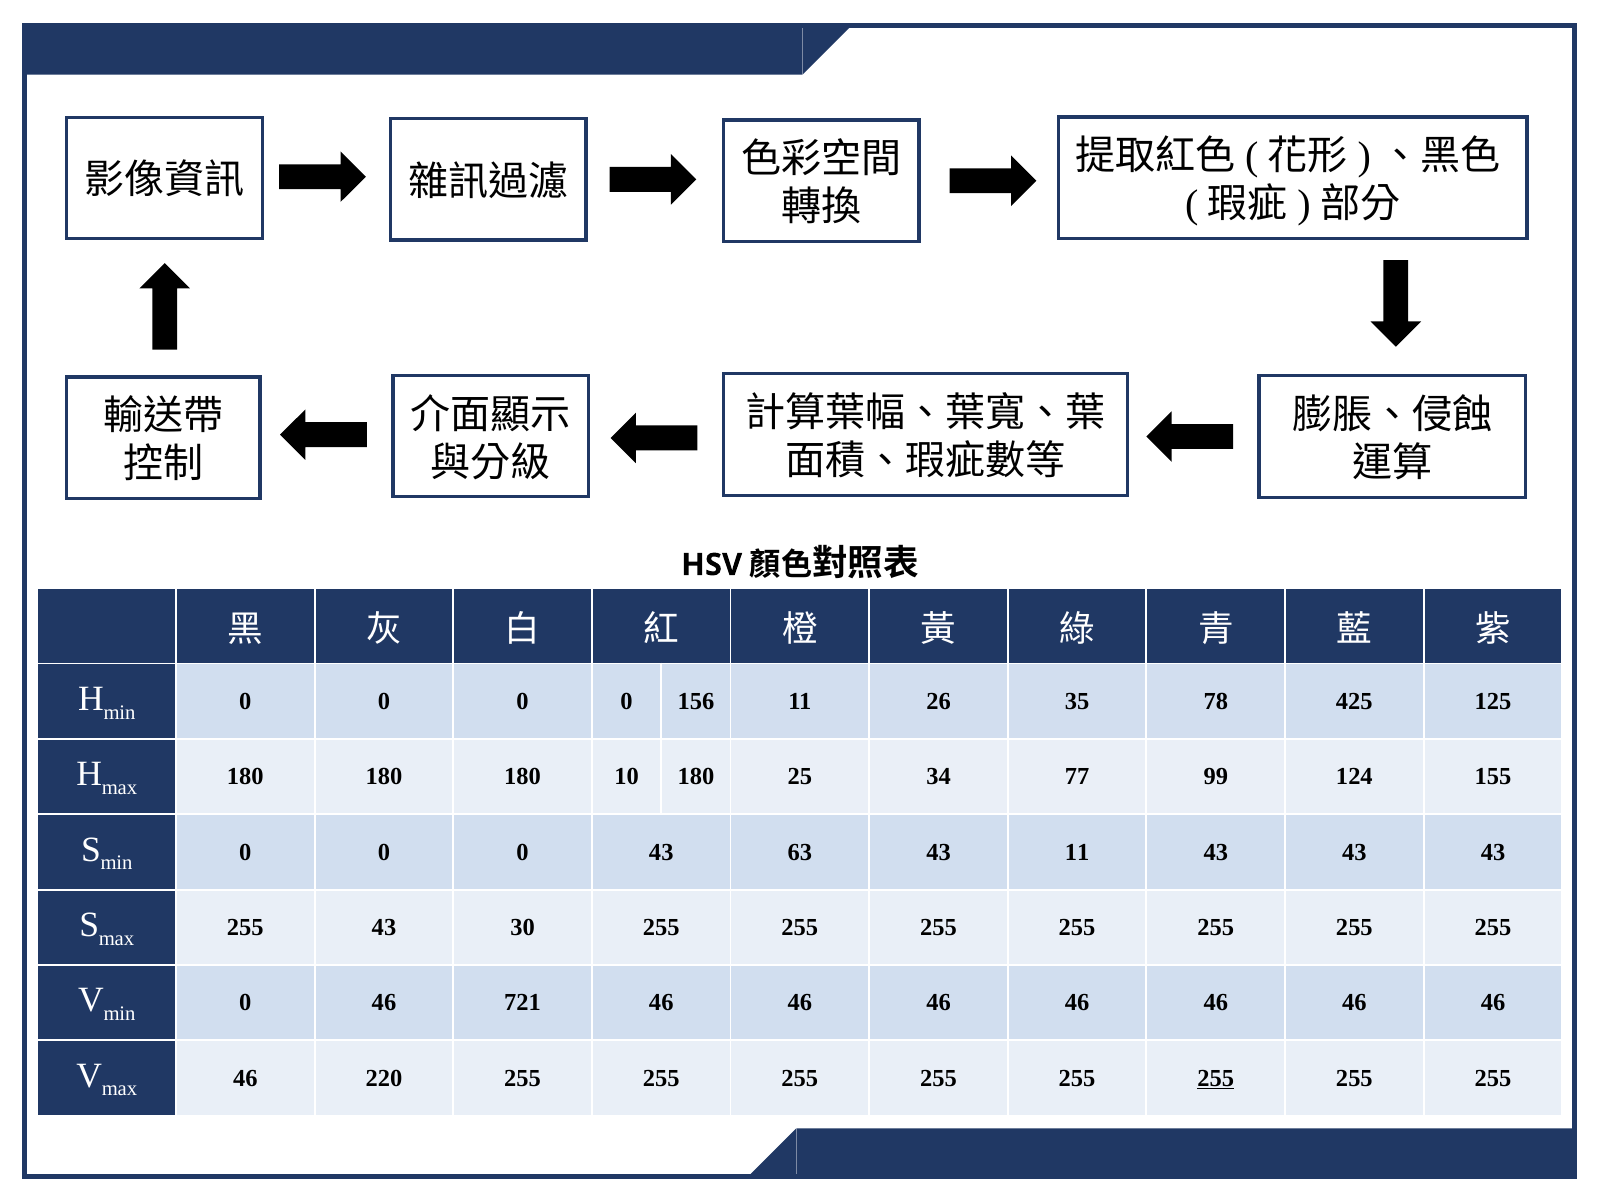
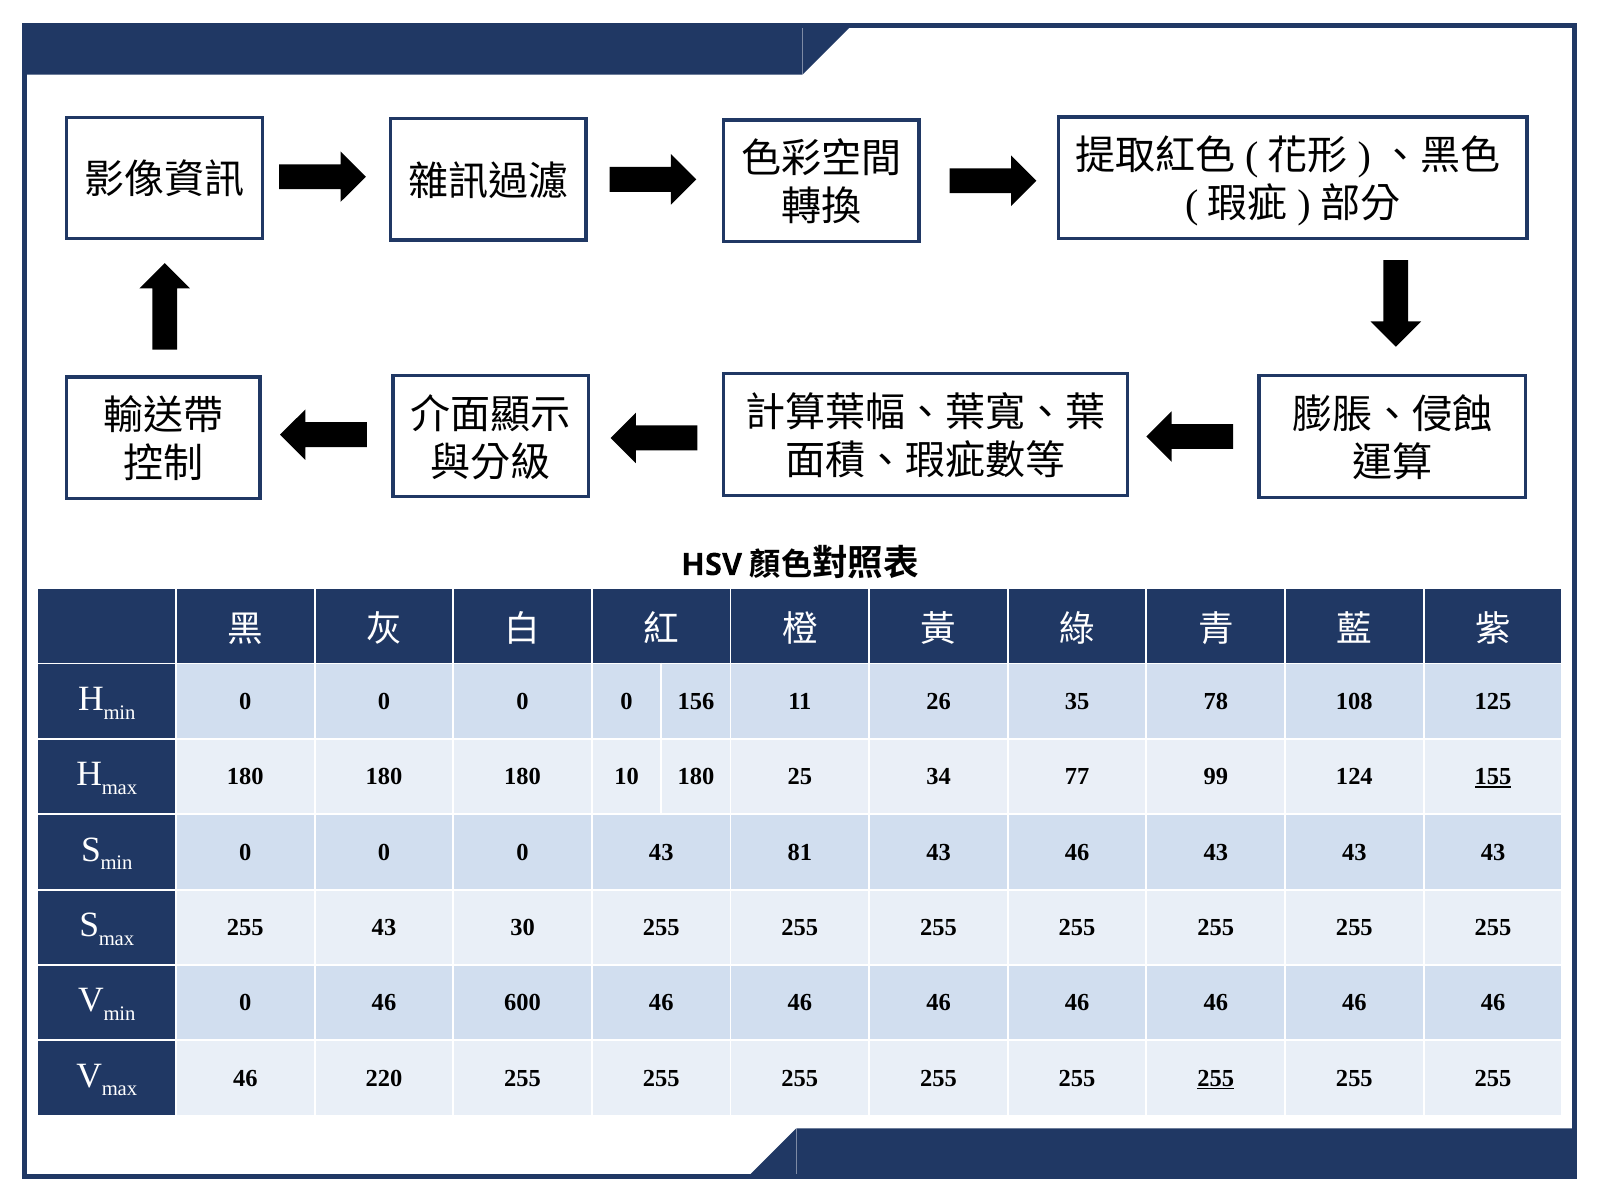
425: 425 -> 108
155 underline: none -> present
63: 63 -> 81
43 11: 11 -> 46
721: 721 -> 600
